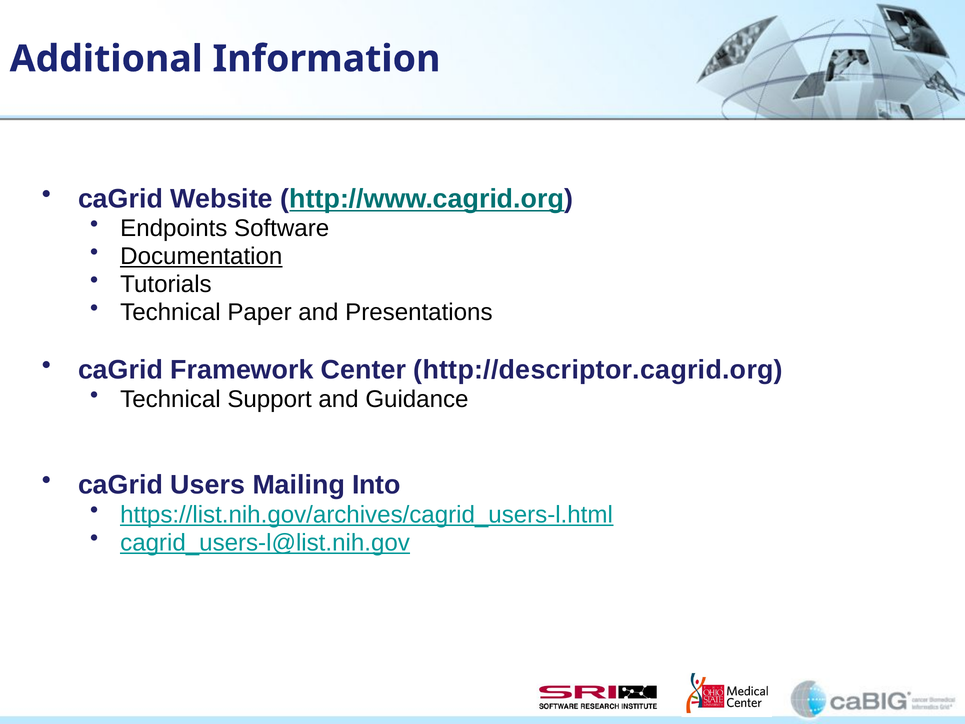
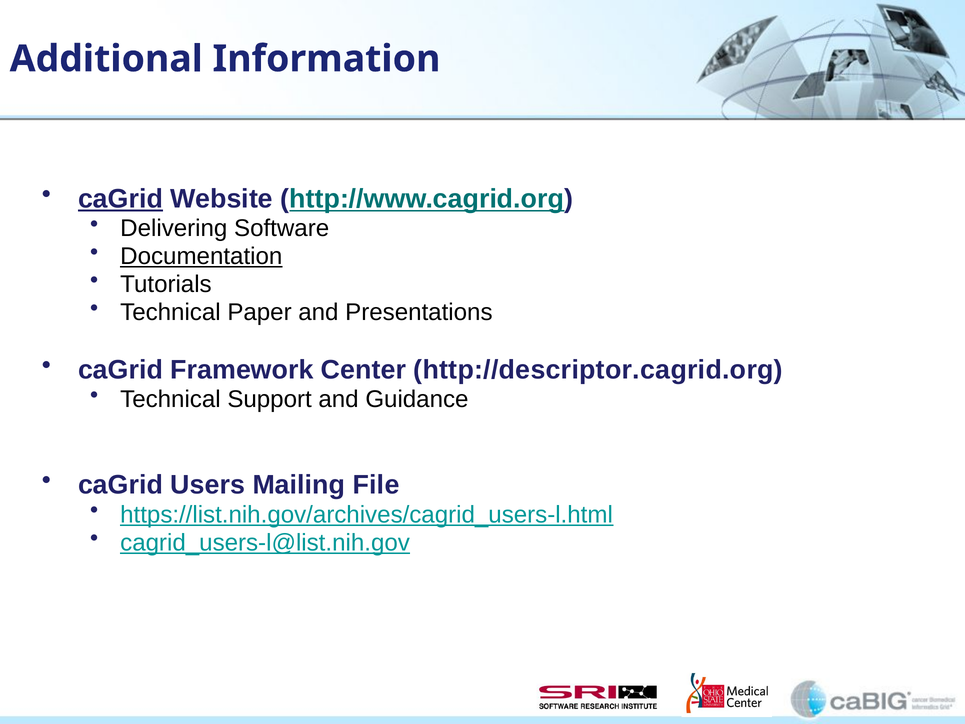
caGrid at (121, 199) underline: none -> present
Endpoints: Endpoints -> Delivering
Into: Into -> File
